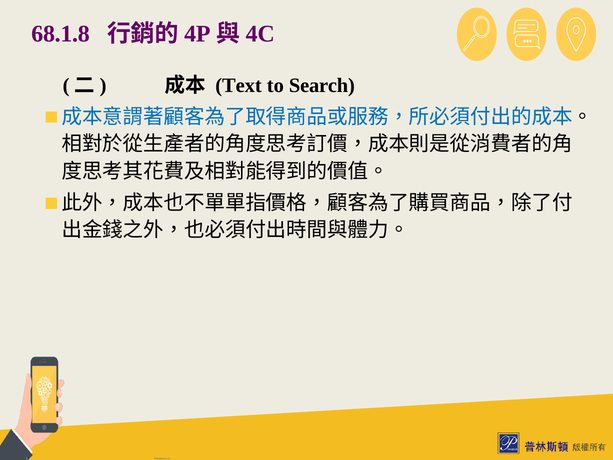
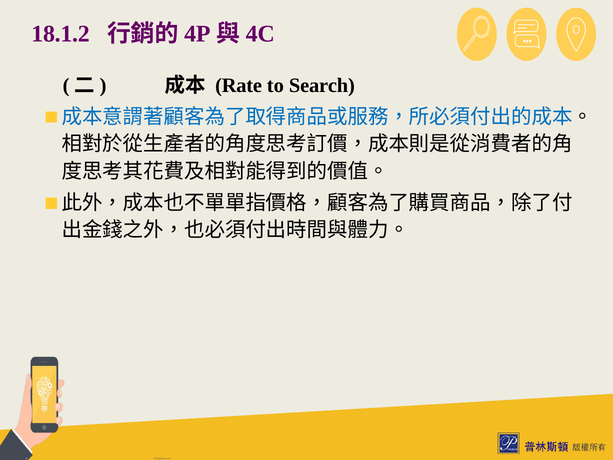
68.1.8: 68.1.8 -> 18.1.2
Text: Text -> Rate
